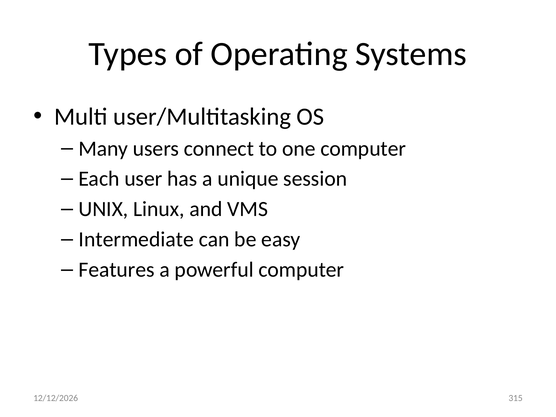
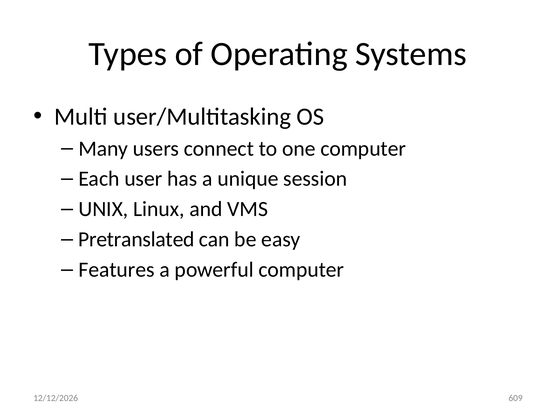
Intermediate: Intermediate -> Pretranslated
315: 315 -> 609
